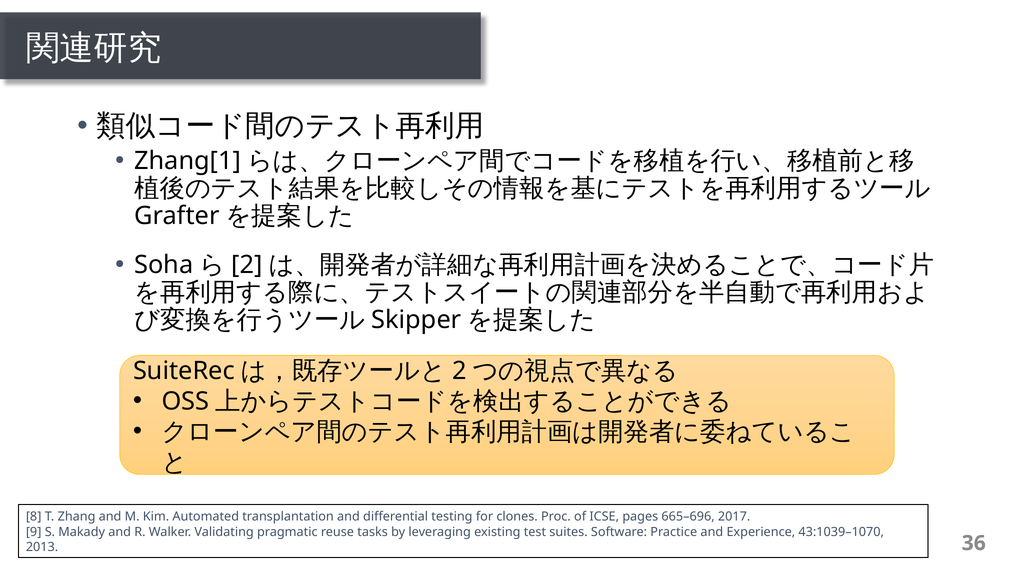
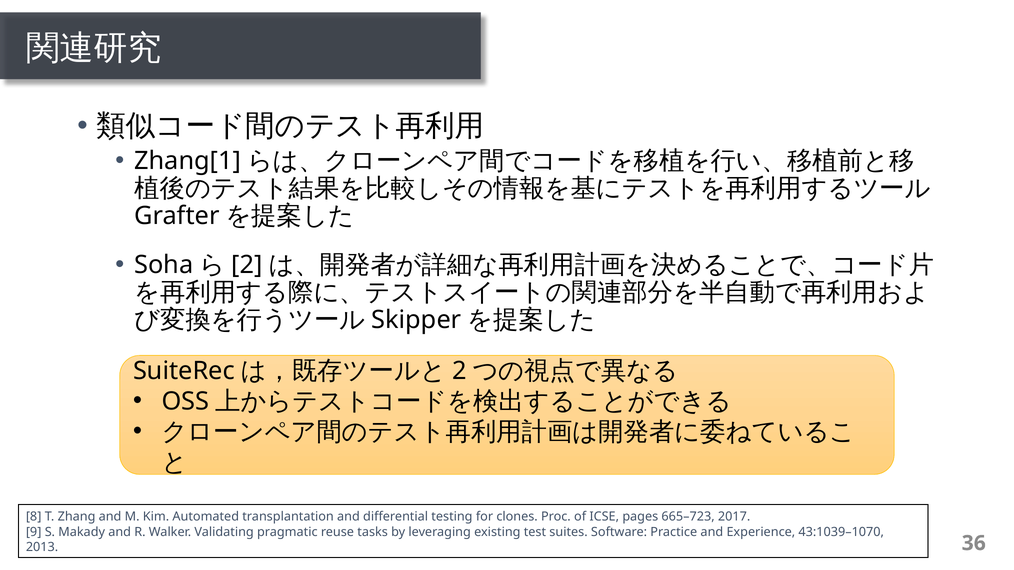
665–696: 665–696 -> 665–723
